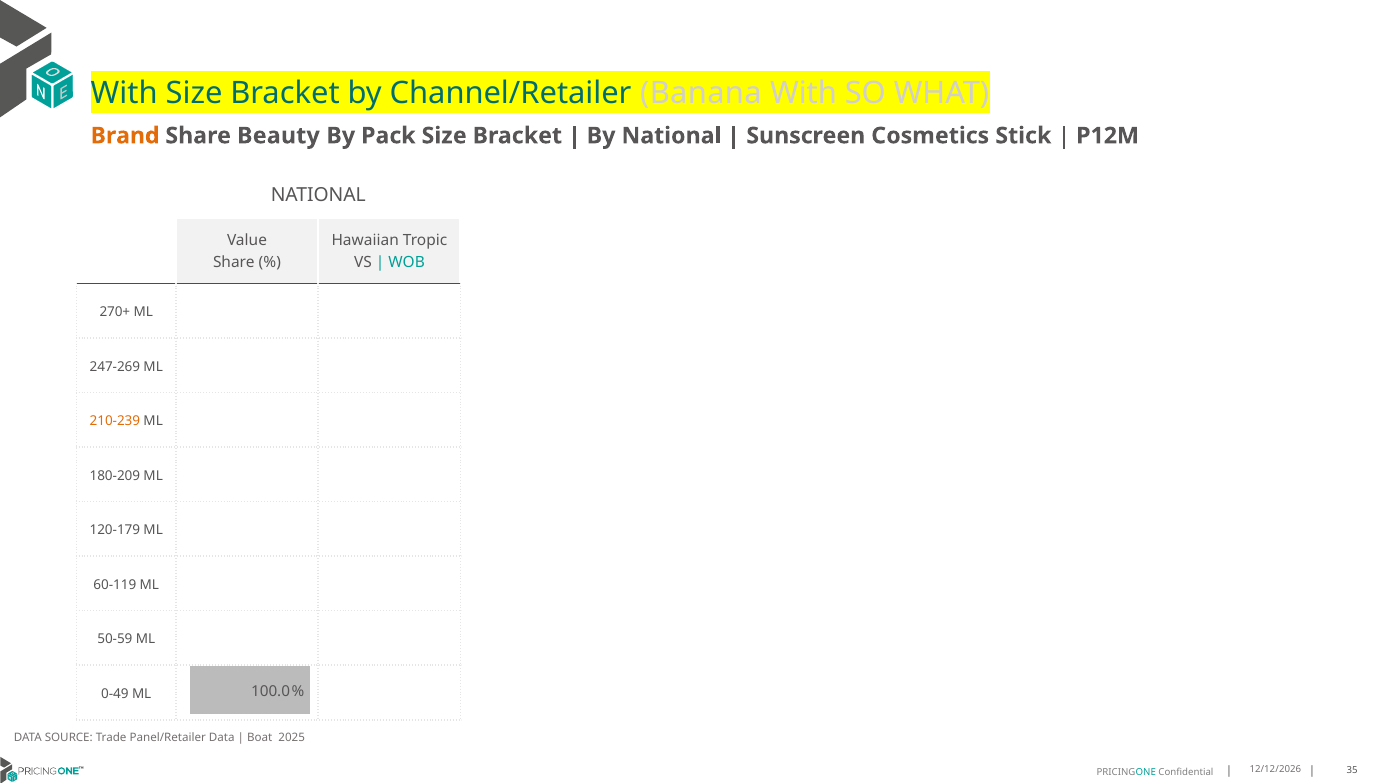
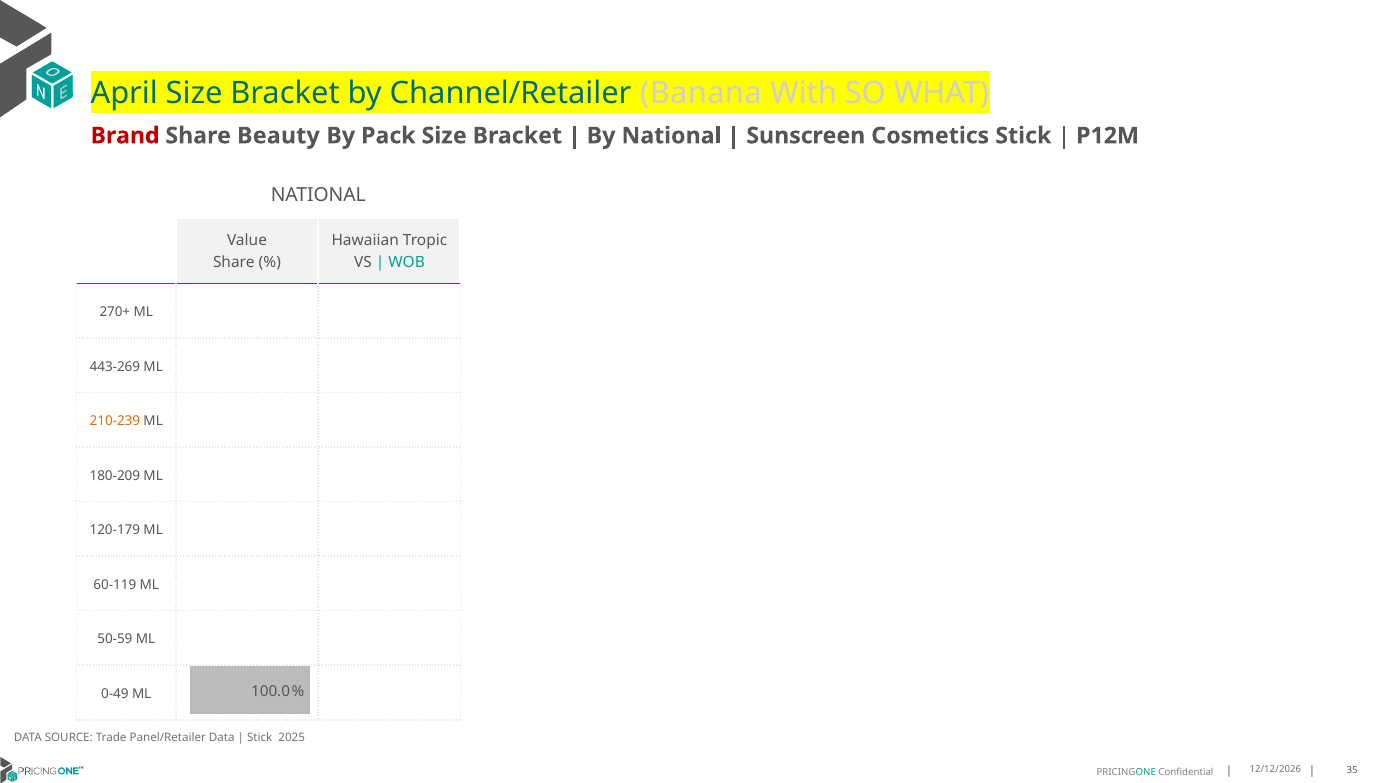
With at (124, 94): With -> April
Brand colour: orange -> red
247-269: 247-269 -> 443-269
Boat at (260, 737): Boat -> Stick
